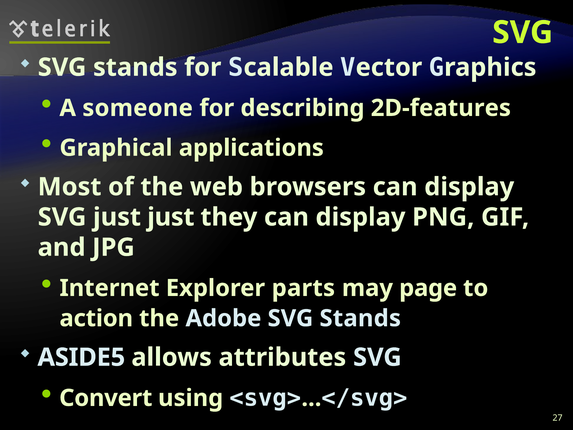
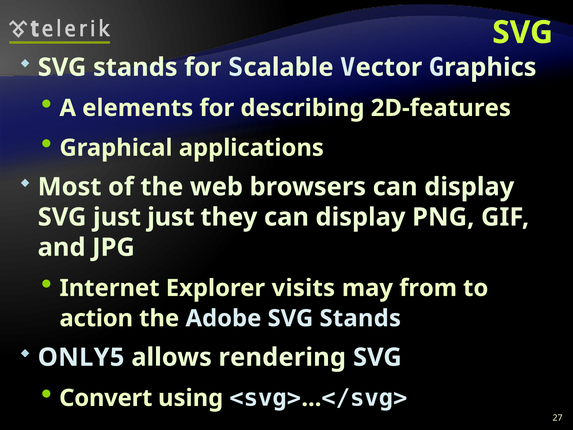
someone: someone -> elements
parts: parts -> visits
page: page -> from
ASIDE5: ASIDE5 -> ONLY5
attributes: attributes -> rendering
